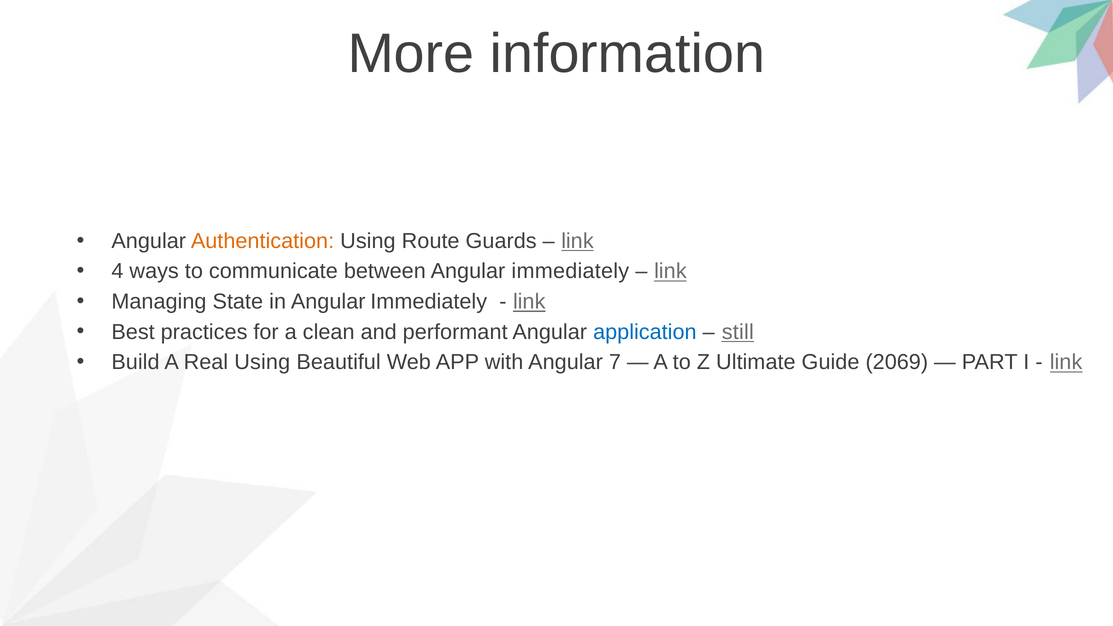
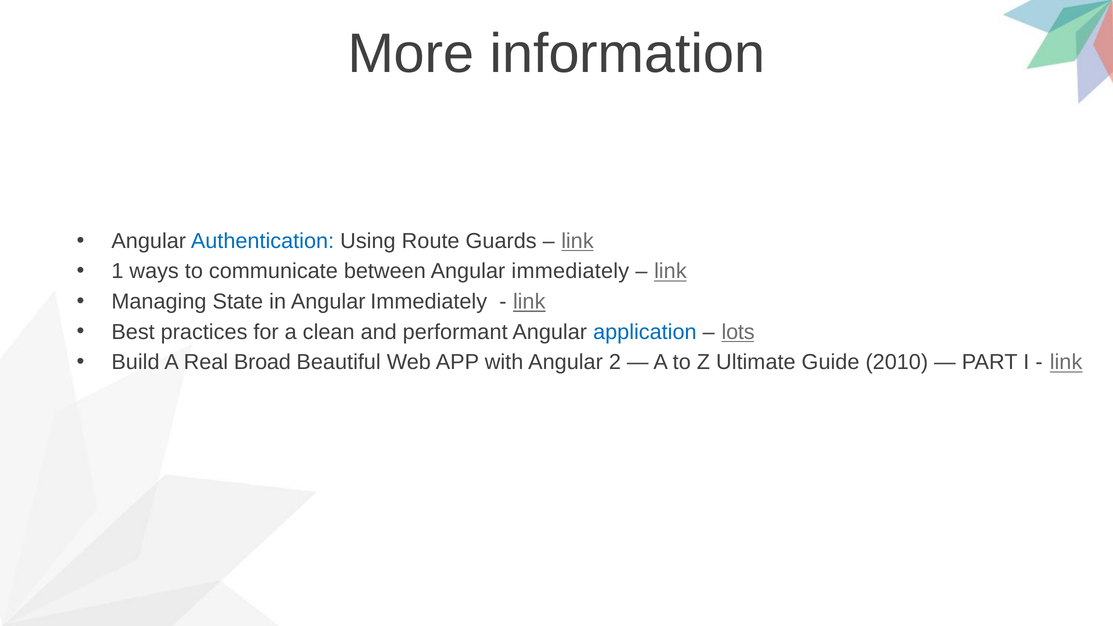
Authentication colour: orange -> blue
4: 4 -> 1
still: still -> lots
Real Using: Using -> Broad
7: 7 -> 2
2069: 2069 -> 2010
